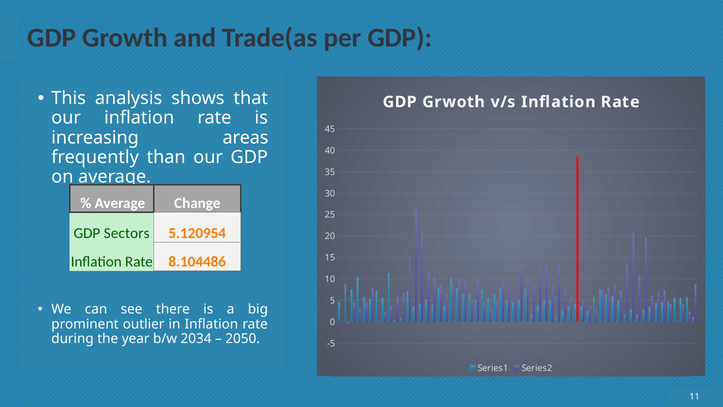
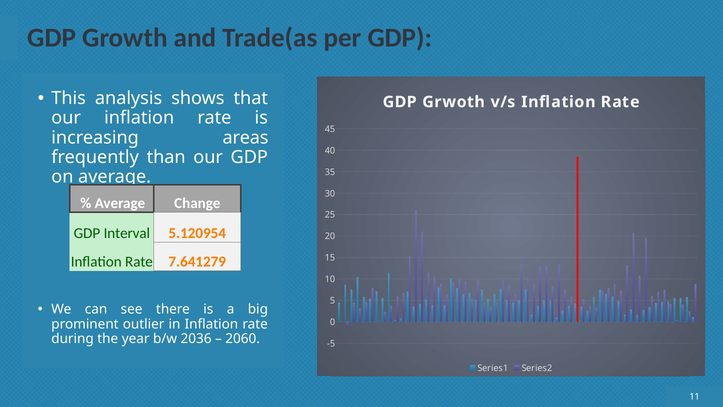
Sectors: Sectors -> Interval
8.104486: 8.104486 -> 7.641279
2034: 2034 -> 2036
2050: 2050 -> 2060
